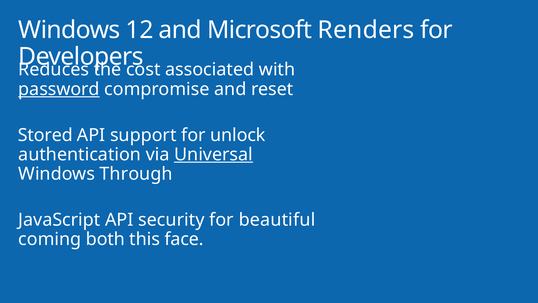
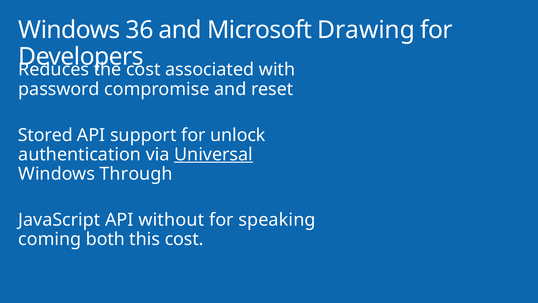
12: 12 -> 36
Renders: Renders -> Drawing
password underline: present -> none
security: security -> without
beautiful: beautiful -> speaking
this face: face -> cost
